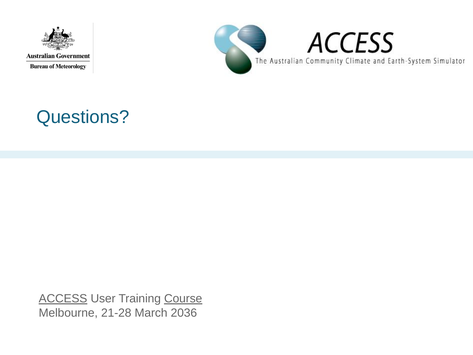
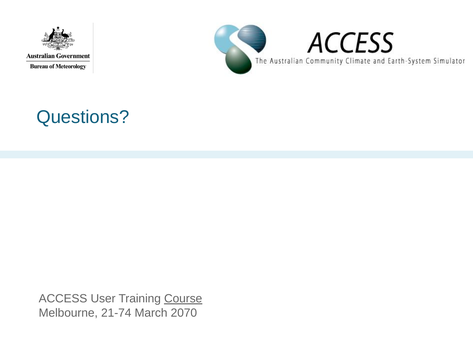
ACCESS underline: present -> none
21-28: 21-28 -> 21-74
2036: 2036 -> 2070
